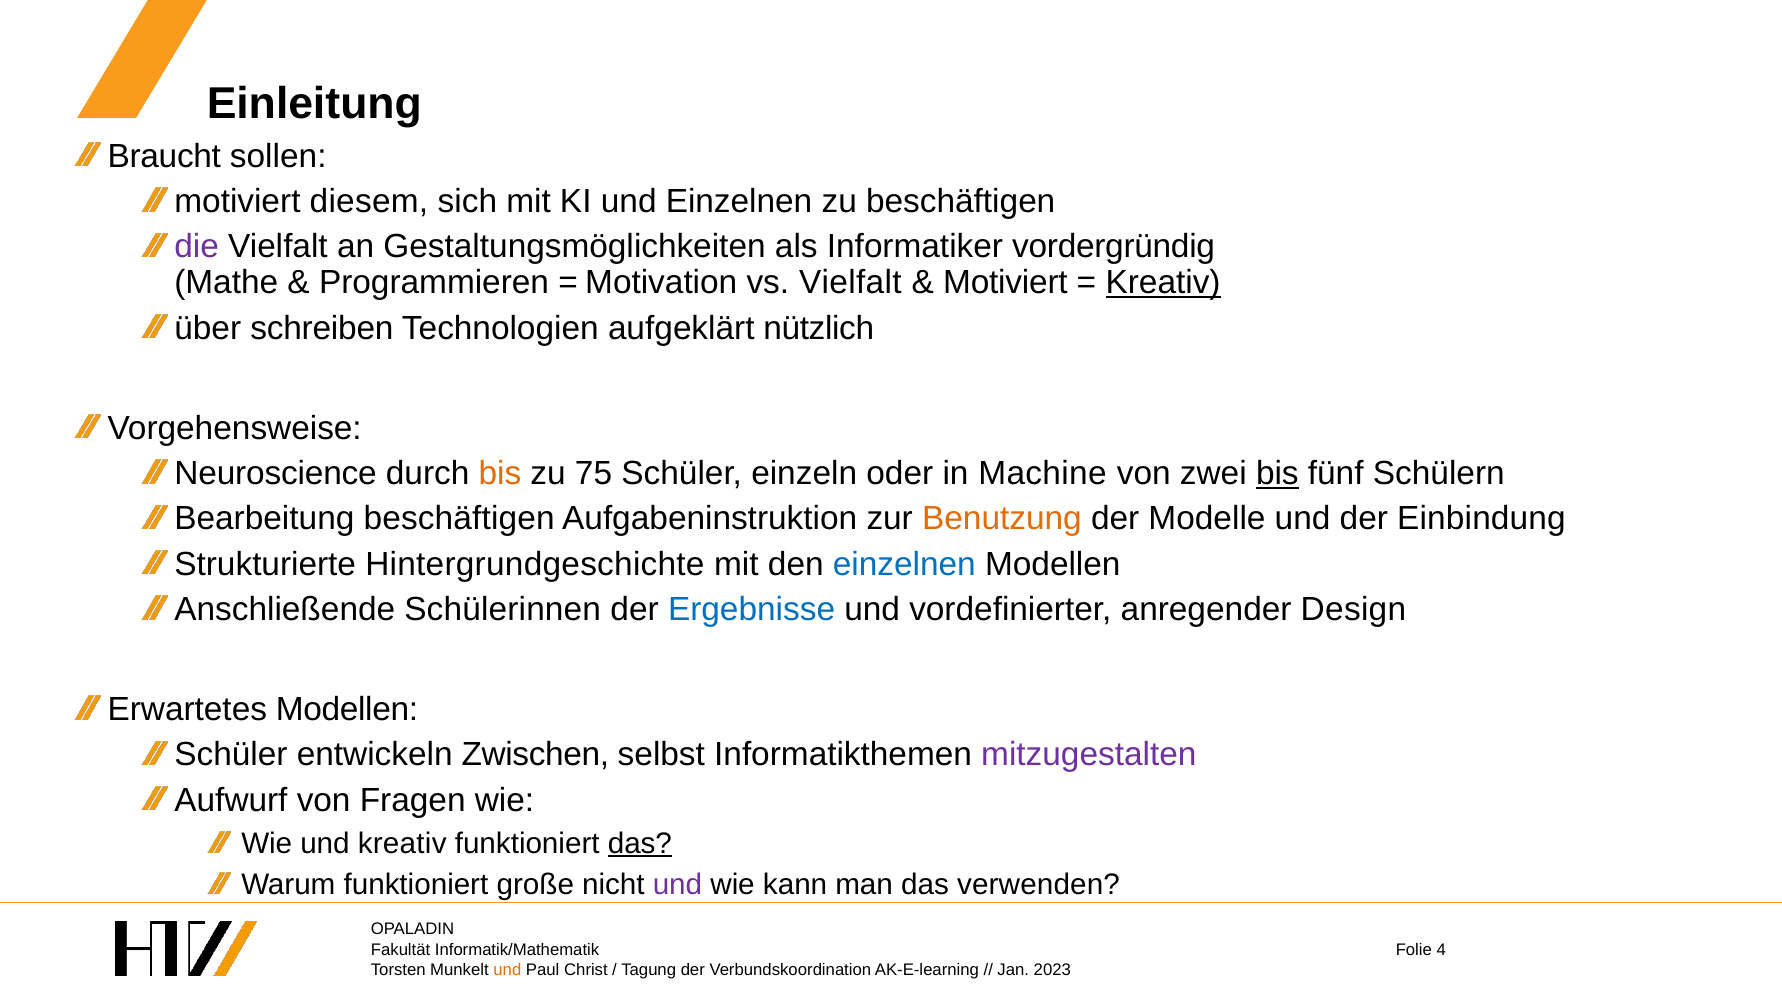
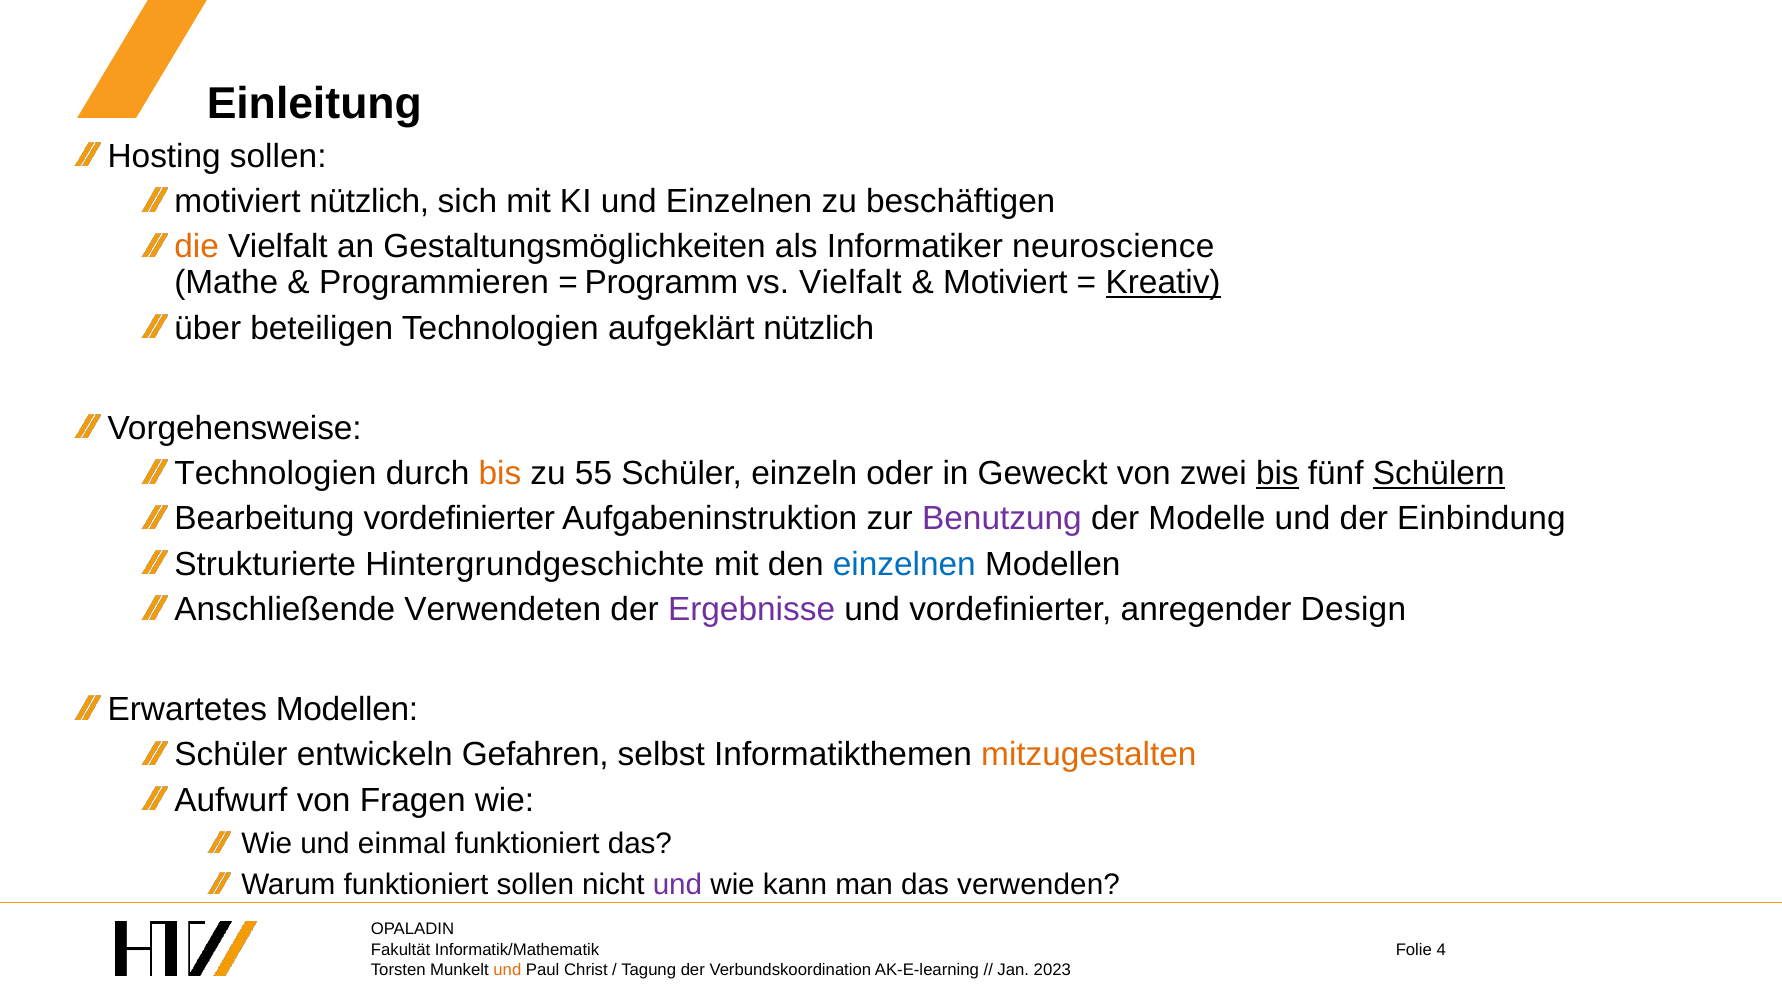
Braucht: Braucht -> Hosting
motiviert diesem: diesem -> nützlich
die colour: purple -> orange
vordergründig: vordergründig -> neuroscience
Motivation: Motivation -> Programm
schreiben: schreiben -> beteiligen
Neuroscience at (276, 474): Neuroscience -> Technologien
75: 75 -> 55
Machine: Machine -> Geweckt
Schülern underline: none -> present
Bearbeitung beschäftigen: beschäftigen -> vordefinierter
Benutzung colour: orange -> purple
Schülerinnen: Schülerinnen -> Verwendeten
Ergebnisse colour: blue -> purple
Zwischen: Zwischen -> Gefahren
mitzugestalten colour: purple -> orange
und kreativ: kreativ -> einmal
das at (640, 844) underline: present -> none
funktioniert große: große -> sollen
